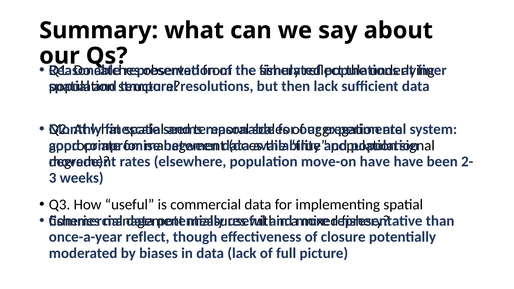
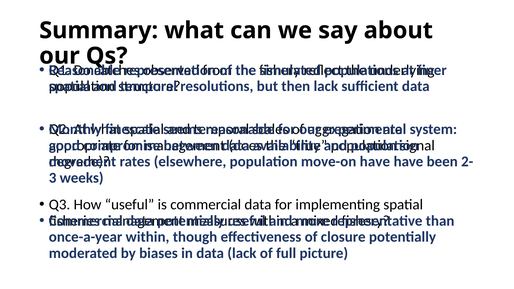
once-a-year reflect: reflect -> within
